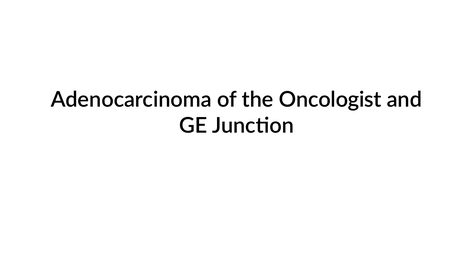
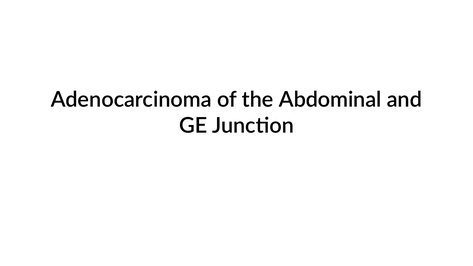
Oncologist: Oncologist -> Abdominal
